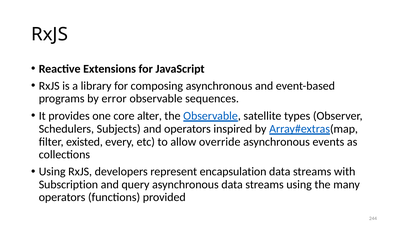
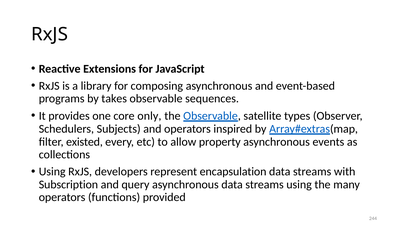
error: error -> takes
alter: alter -> only
override: override -> property
